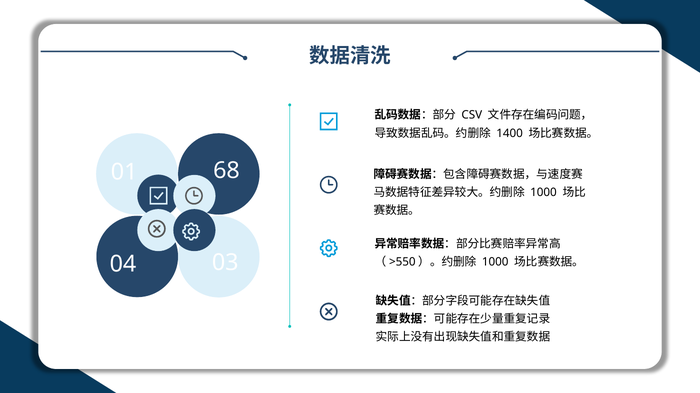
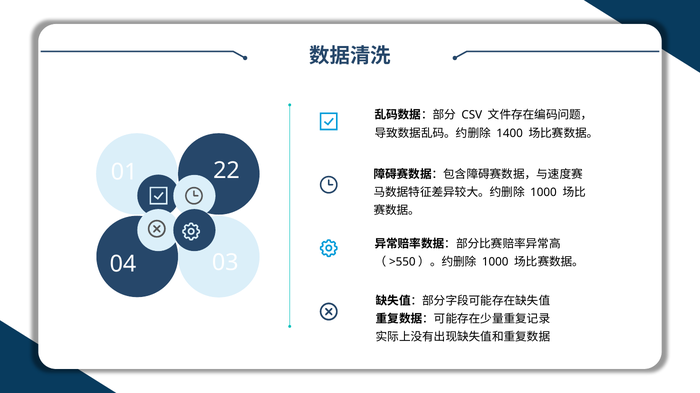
68: 68 -> 22
